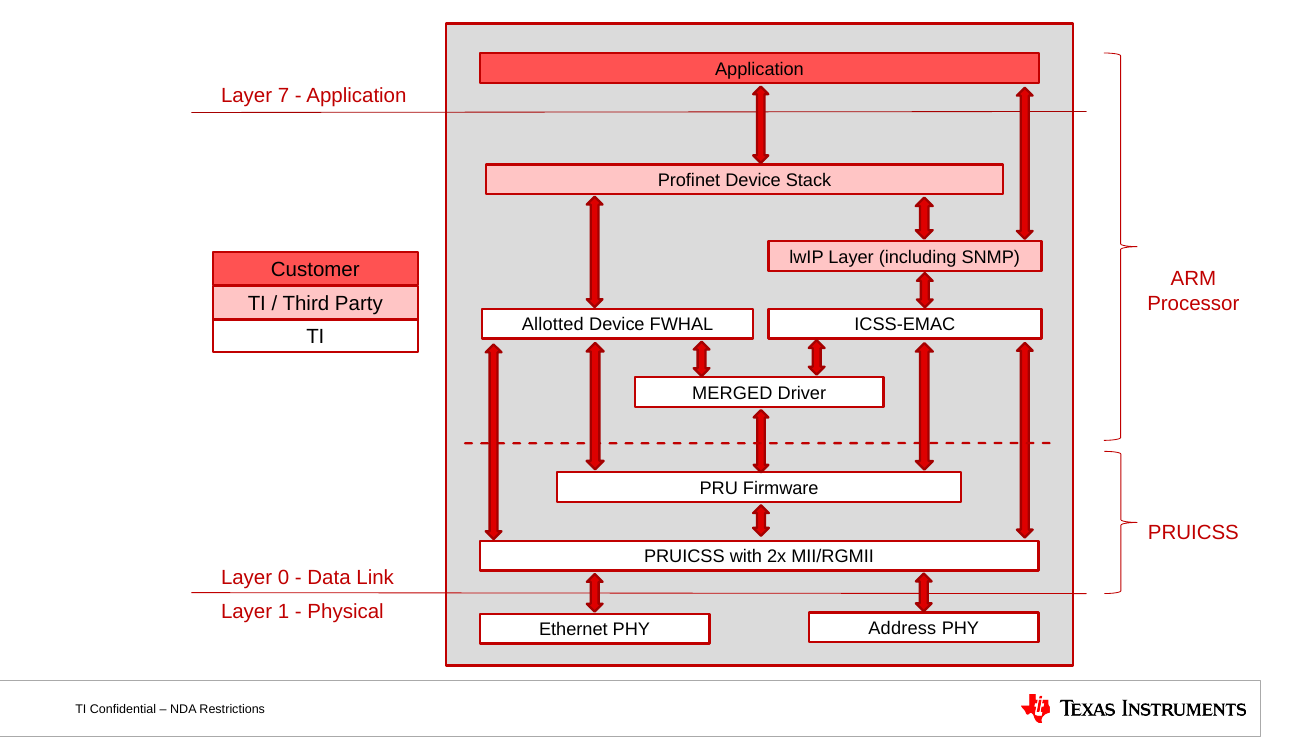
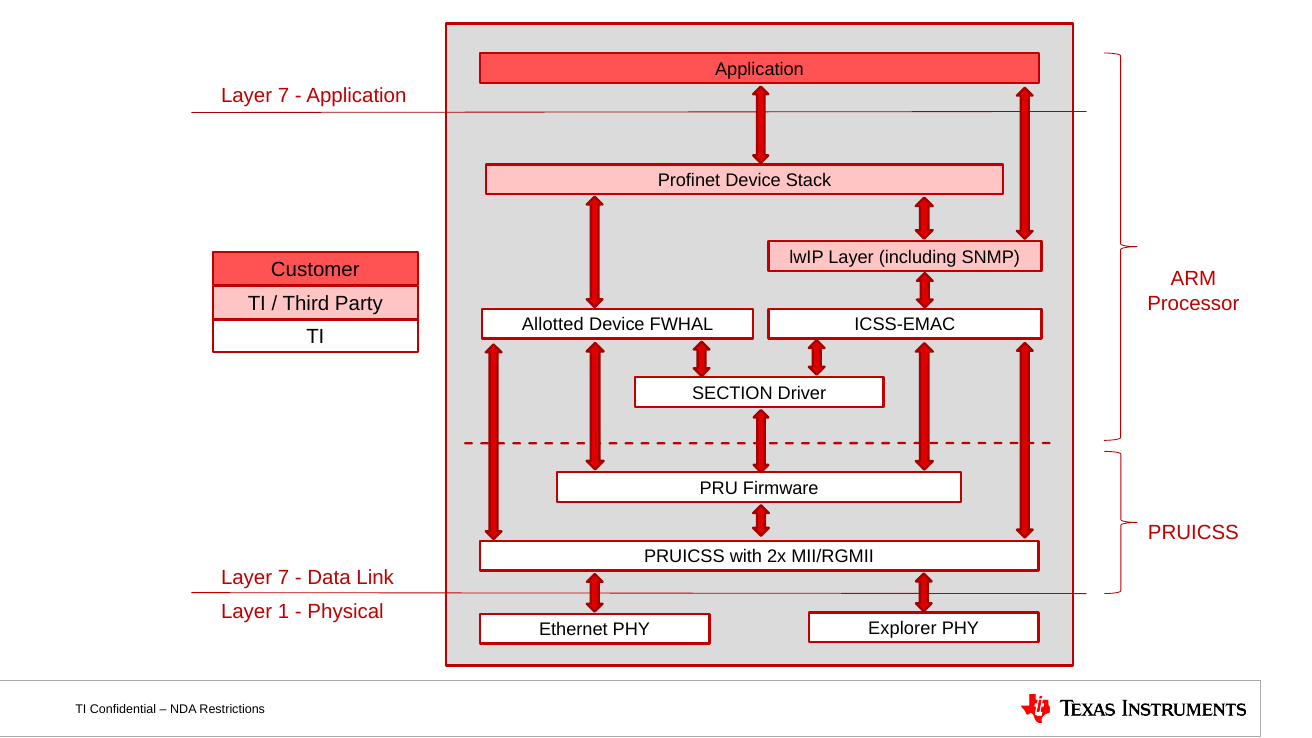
MERGED: MERGED -> SECTION
0 at (284, 577): 0 -> 7
Address: Address -> Explorer
